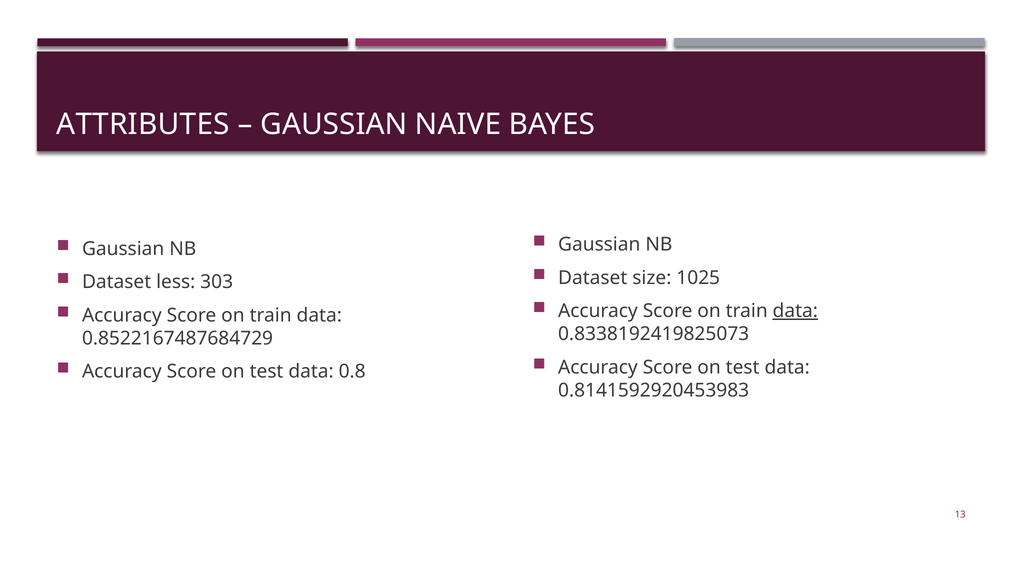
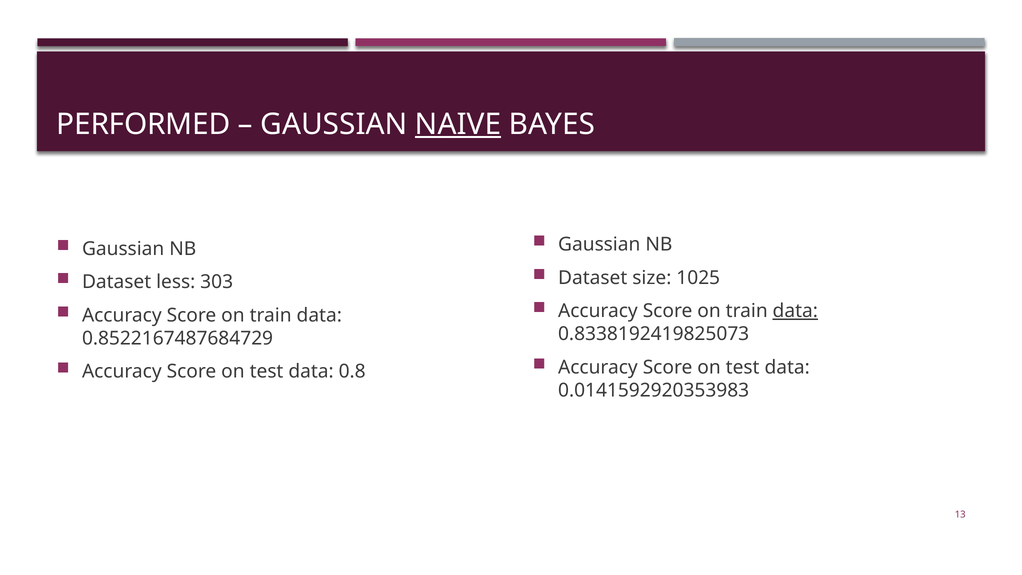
ATTRIBUTES: ATTRIBUTES -> PERFORMED
NAIVE underline: none -> present
0.8141592920453983: 0.8141592920453983 -> 0.0141592920353983
